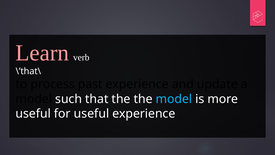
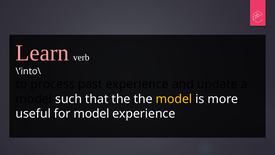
\’that\: \’that\ -> \’into\
model at (174, 99) colour: light blue -> yellow
for useful: useful -> model
